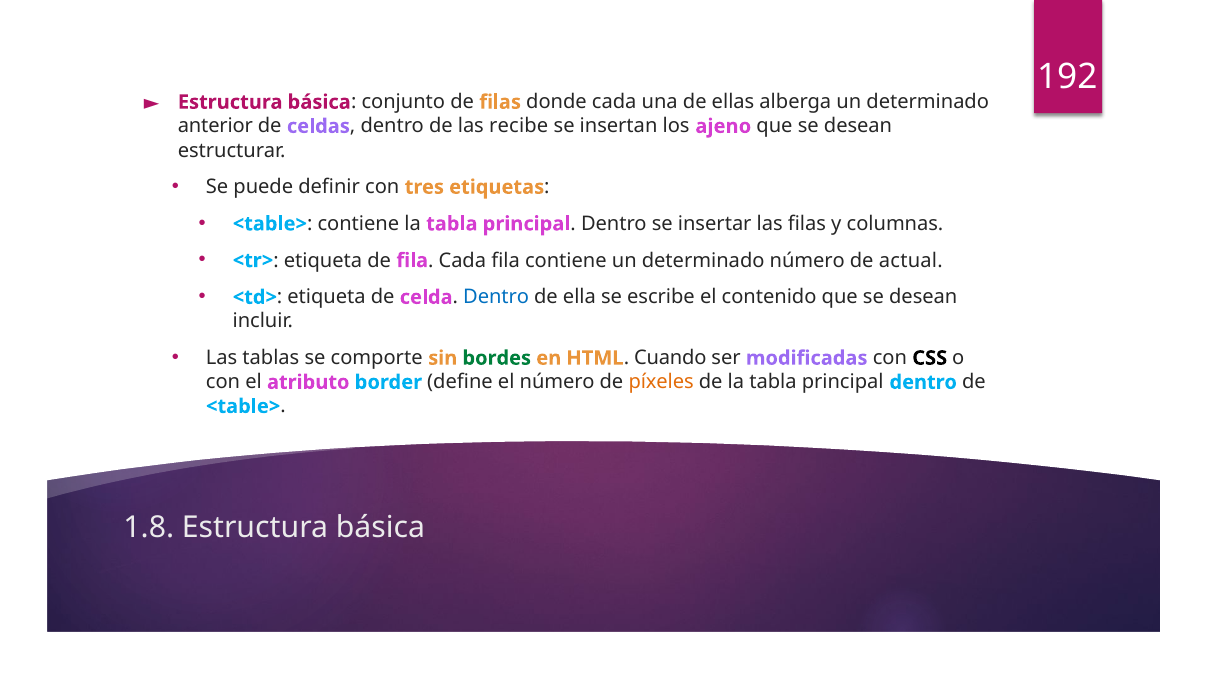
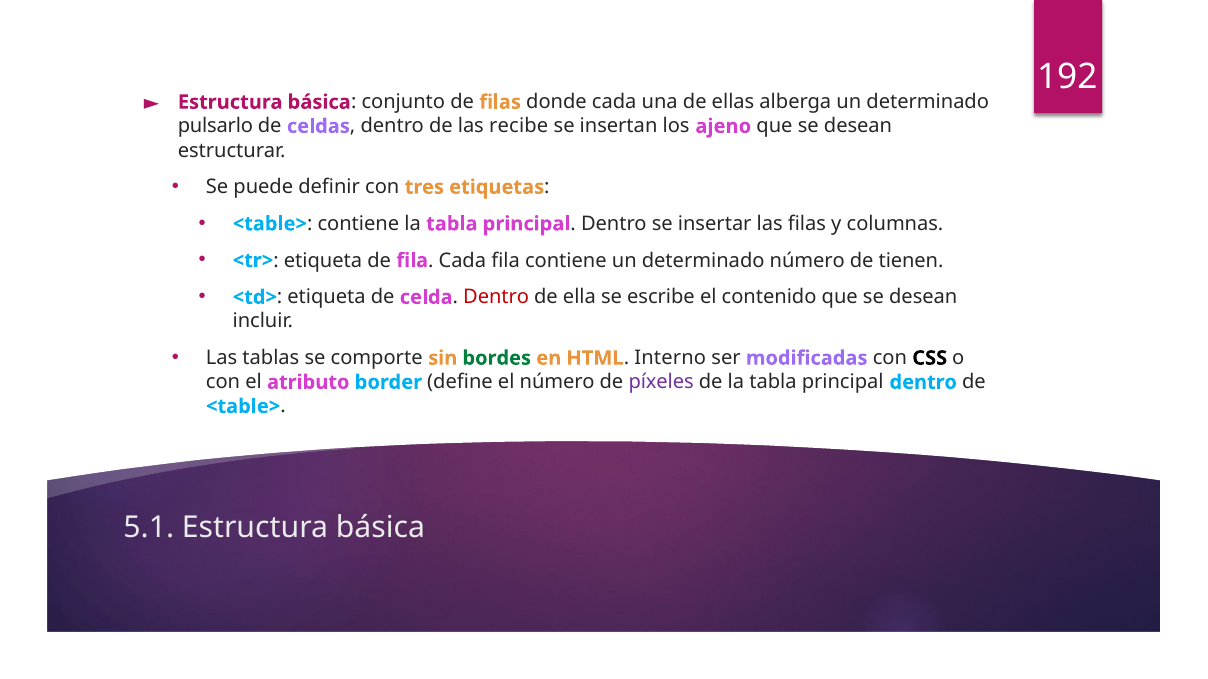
anterior: anterior -> pulsarlo
actual: actual -> tienen
Dentro at (496, 297) colour: blue -> red
Cuando: Cuando -> Interno
píxeles colour: orange -> purple
1.8: 1.8 -> 5.1
